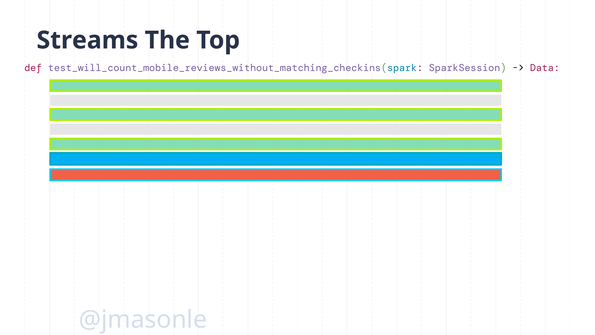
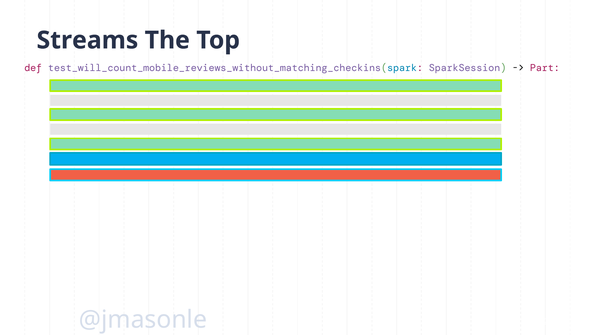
Data: Data -> Part
